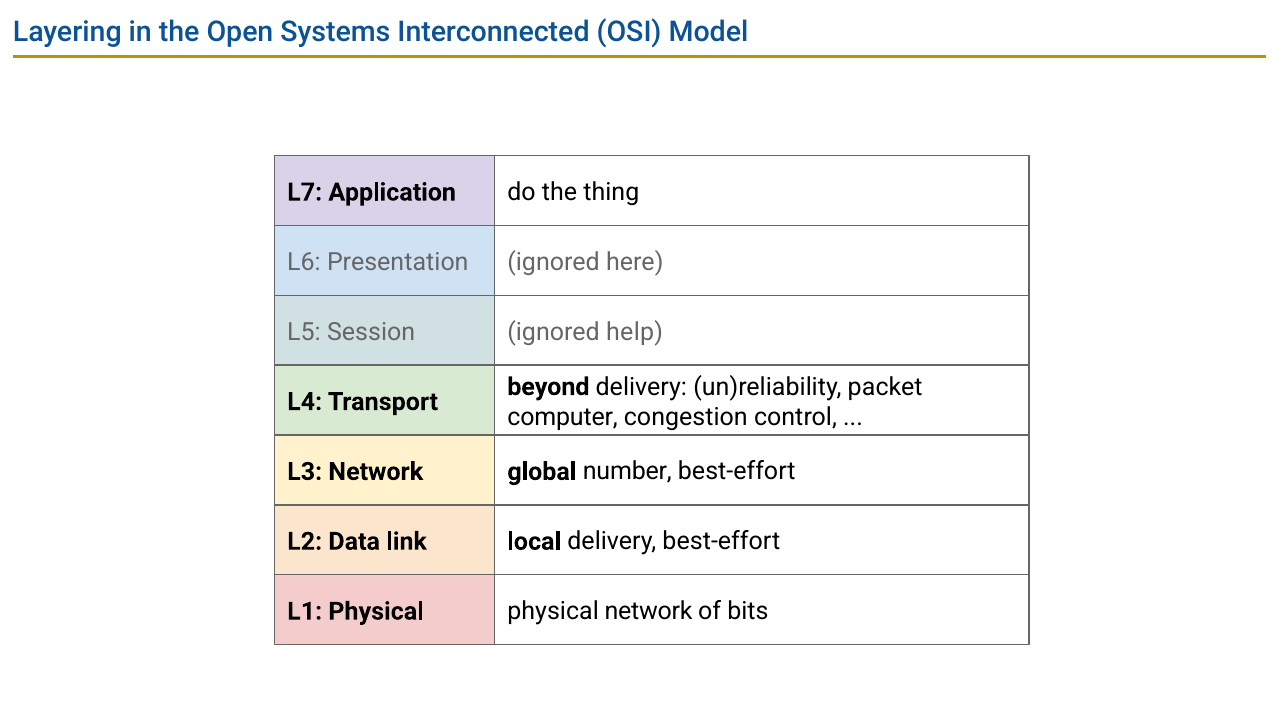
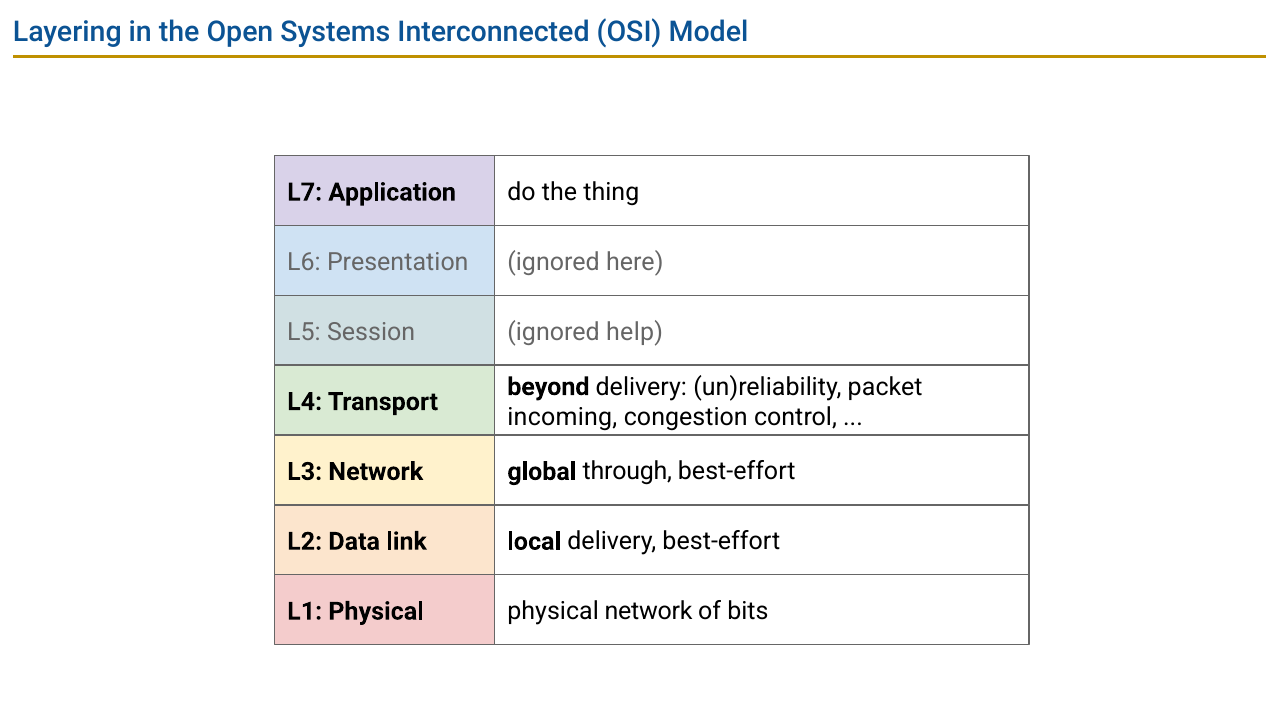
computer: computer -> incoming
number: number -> through
